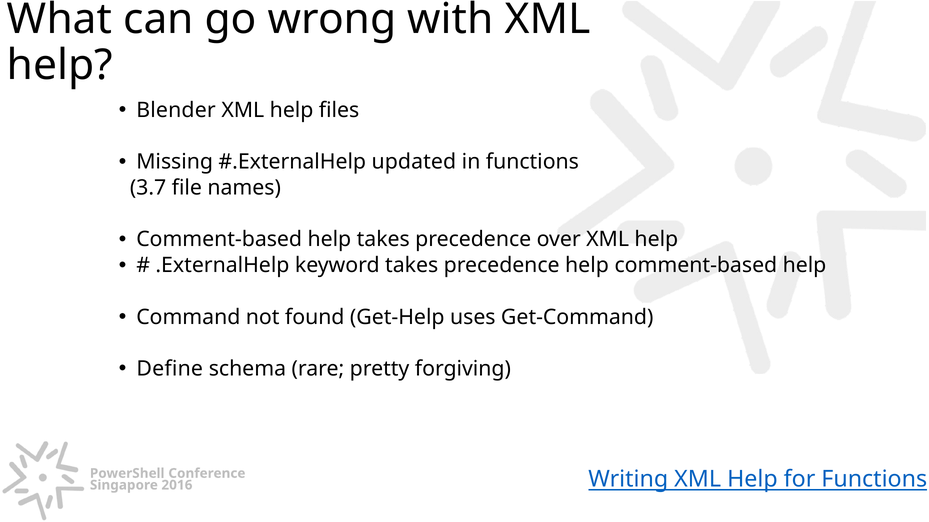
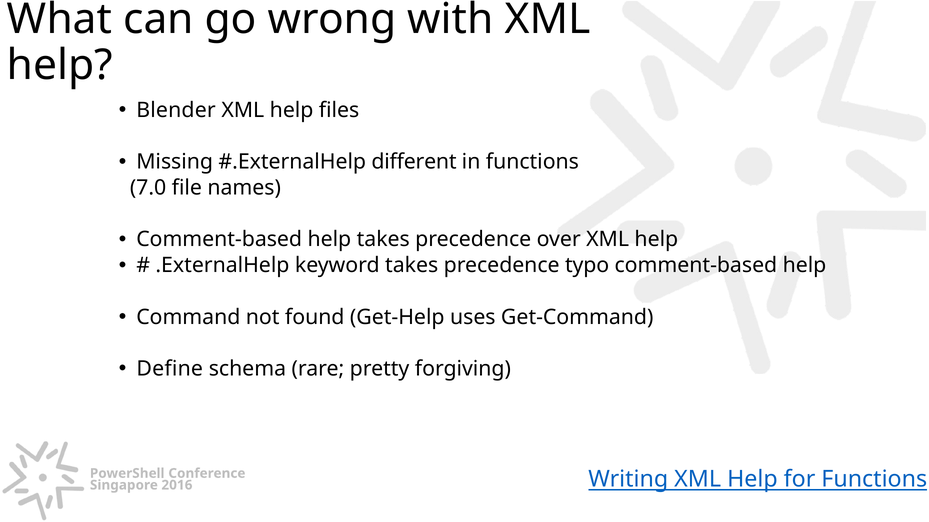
updated: updated -> different
3.7: 3.7 -> 7.0
precedence help: help -> typo
